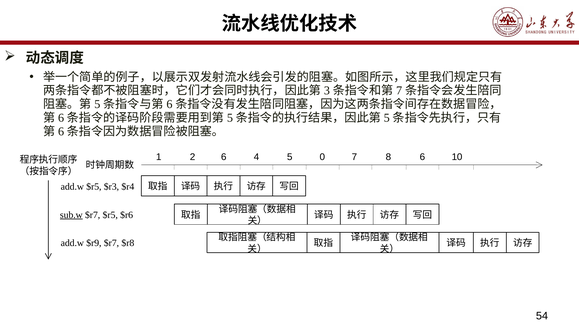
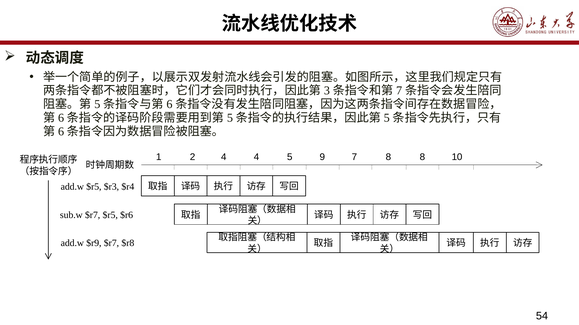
2 6: 6 -> 4
0: 0 -> 9
8 6: 6 -> 8
sub.w underline: present -> none
